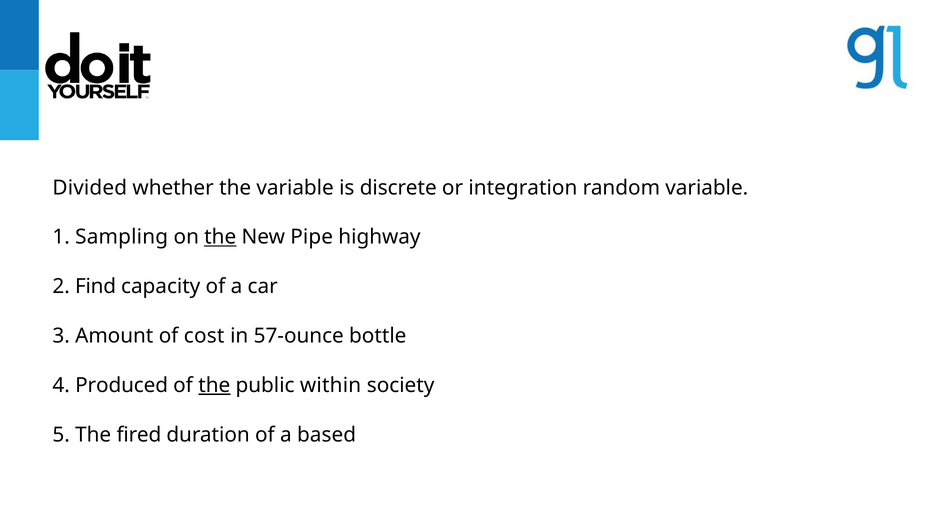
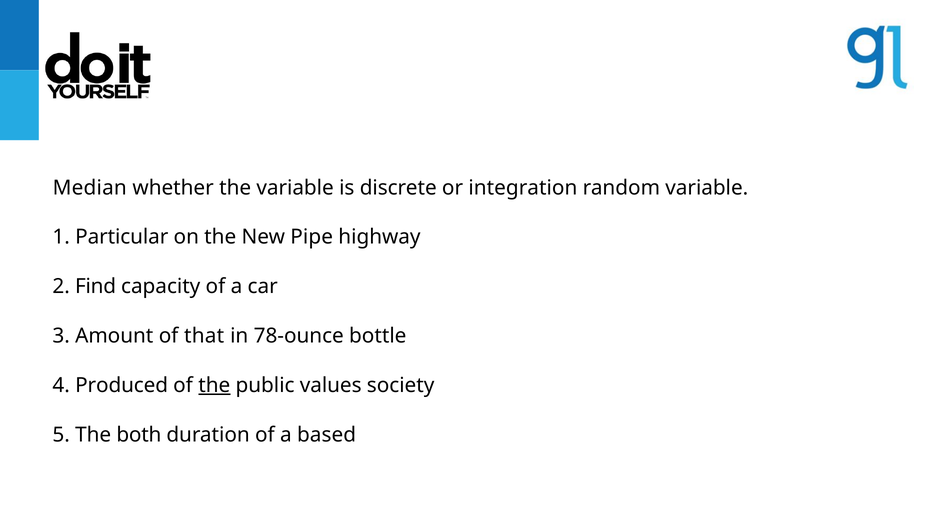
Divided: Divided -> Median
Sampling: Sampling -> Particular
the at (220, 237) underline: present -> none
cost: cost -> that
57-ounce: 57-ounce -> 78-ounce
within: within -> values
fired: fired -> both
